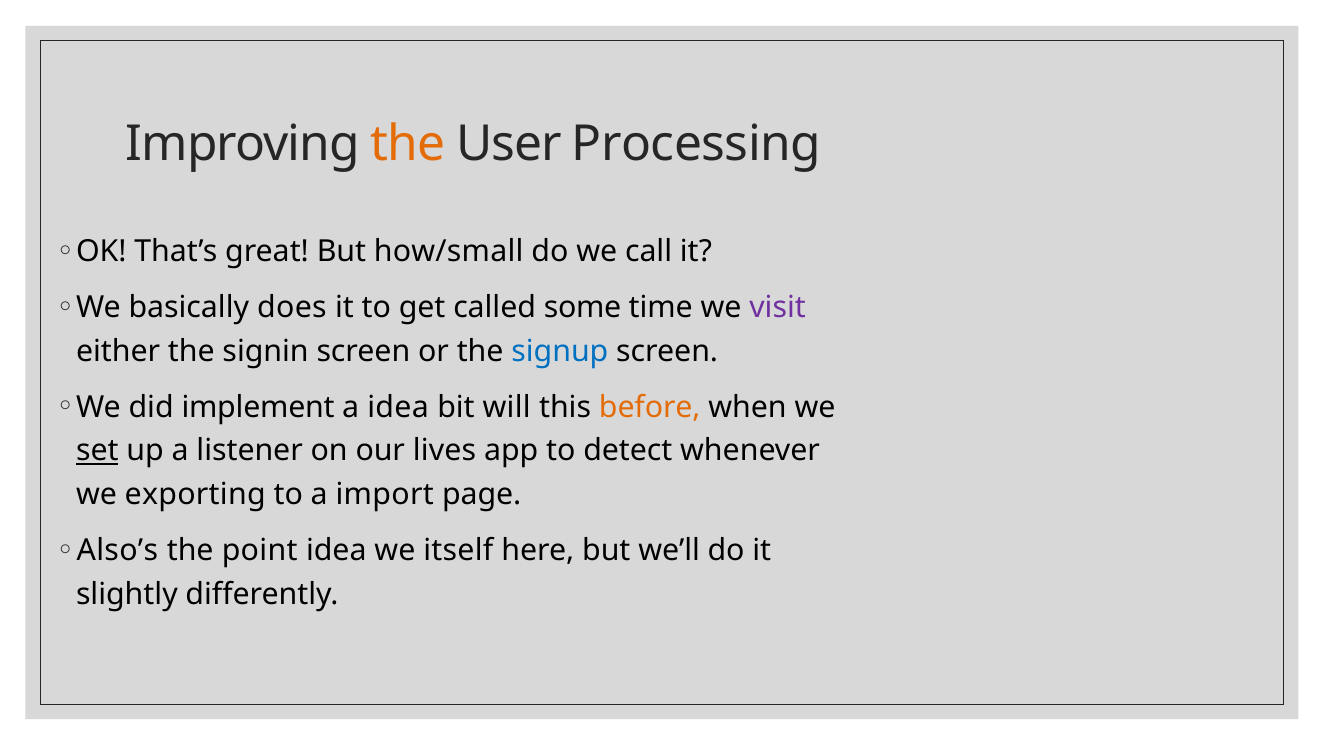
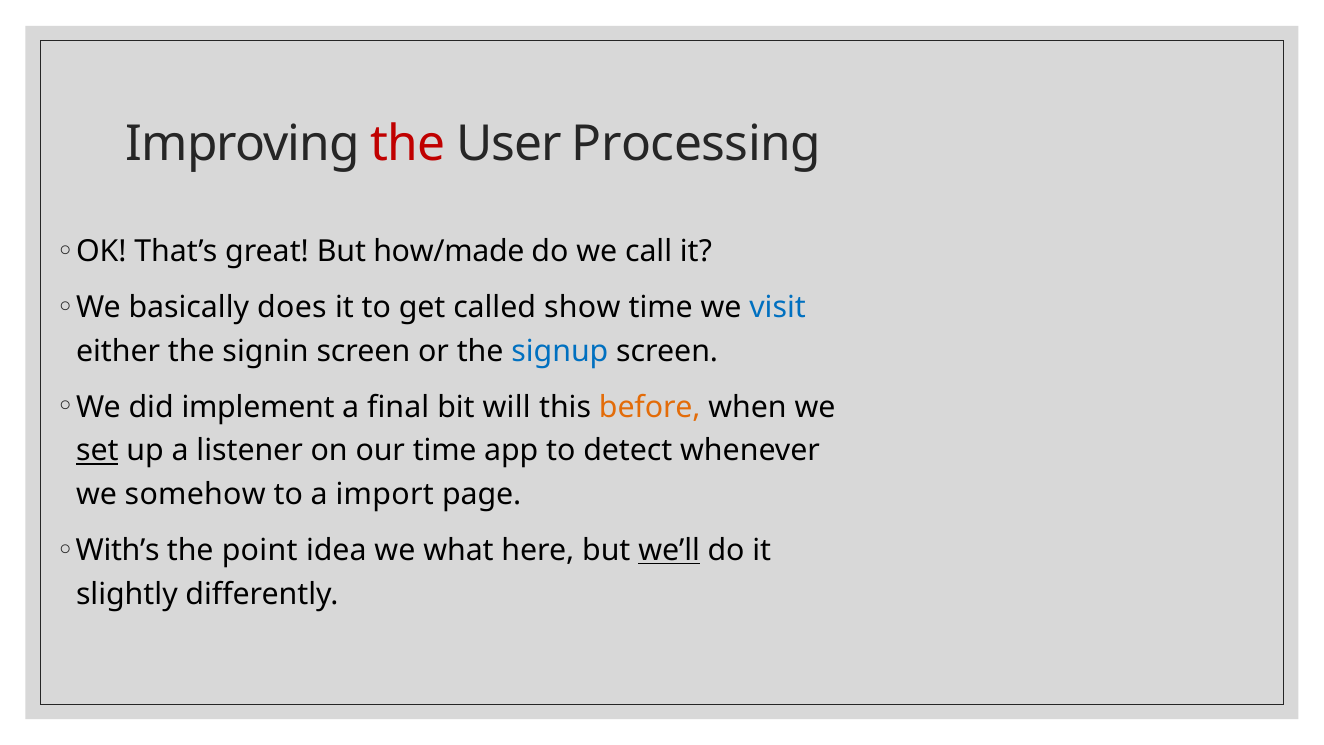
the at (408, 144) colour: orange -> red
how/small: how/small -> how/made
some: some -> show
visit colour: purple -> blue
a idea: idea -> final
our lives: lives -> time
exporting: exporting -> somehow
Also’s: Also’s -> With’s
itself: itself -> what
we’ll underline: none -> present
